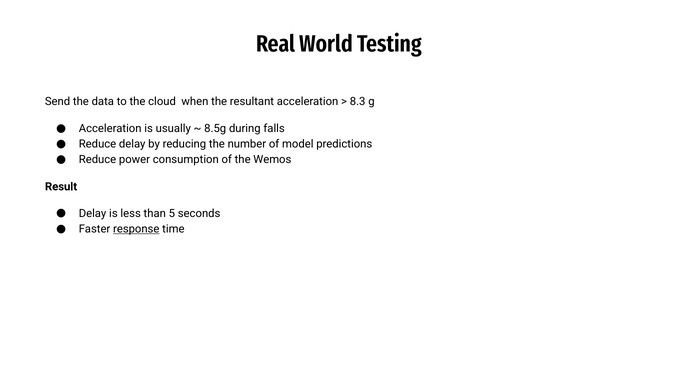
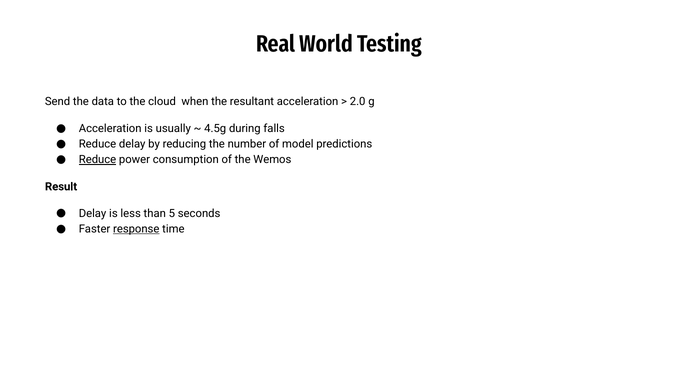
8.3: 8.3 -> 2.0
8.5g: 8.5g -> 4.5g
Reduce at (98, 160) underline: none -> present
